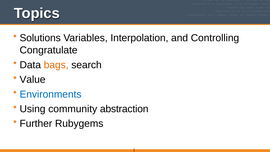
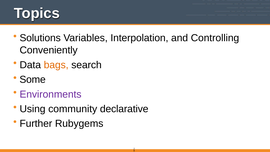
Congratulate: Congratulate -> Conveniently
Value: Value -> Some
Environments colour: blue -> purple
abstraction: abstraction -> declarative
